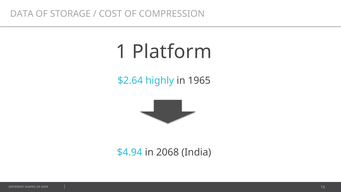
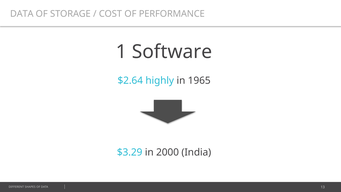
COMPRESSION: COMPRESSION -> PERFORMANCE
Platform: Platform -> Software
$4.94: $4.94 -> $3.29
2068: 2068 -> 2000
